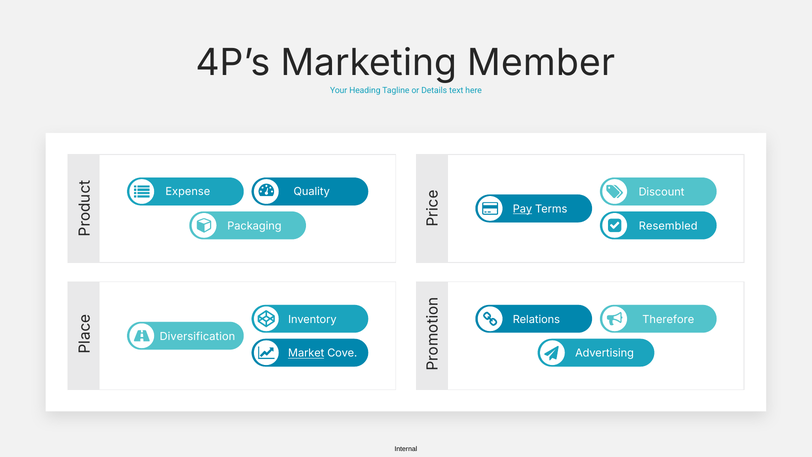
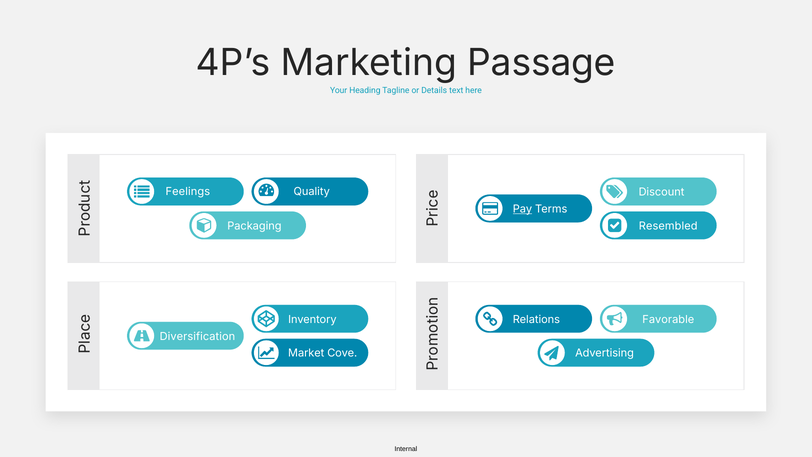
Member: Member -> Passage
Expense: Expense -> Feelings
Therefore: Therefore -> Favorable
Market underline: present -> none
